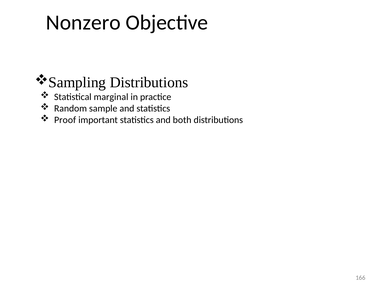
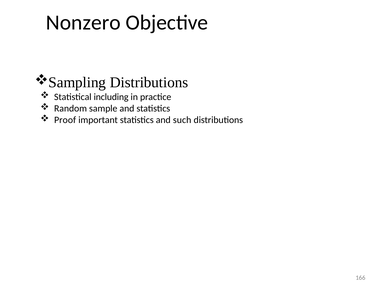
marginal: marginal -> including
both: both -> such
